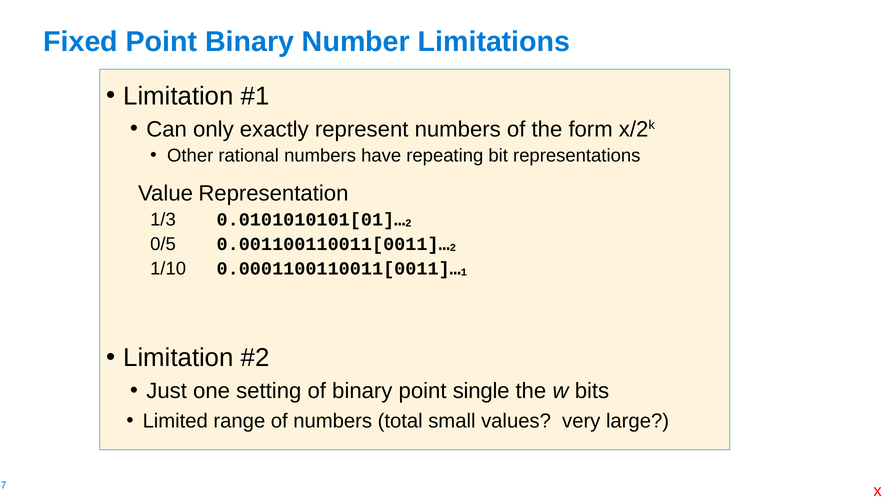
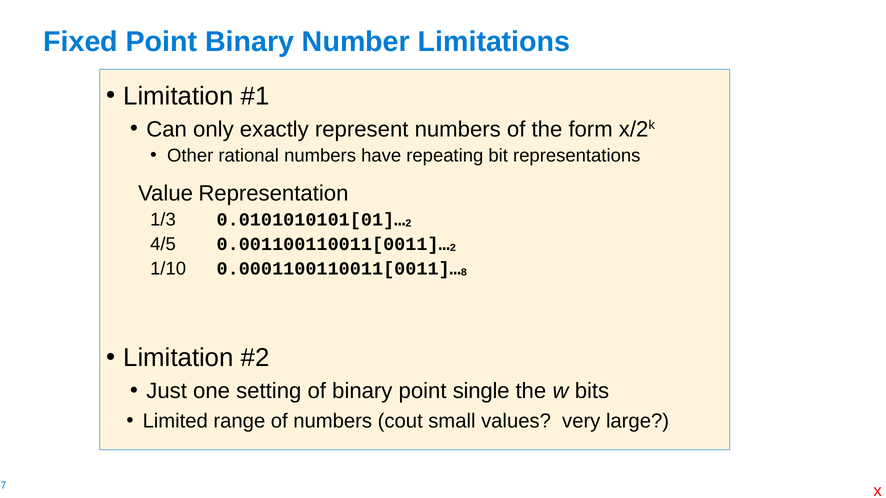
0/5: 0/5 -> 4/5
1: 1 -> 8
total: total -> cout
